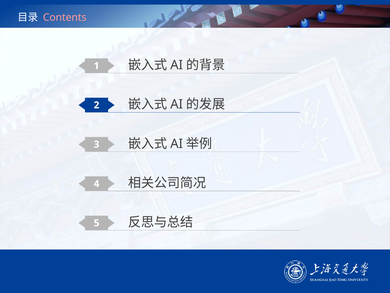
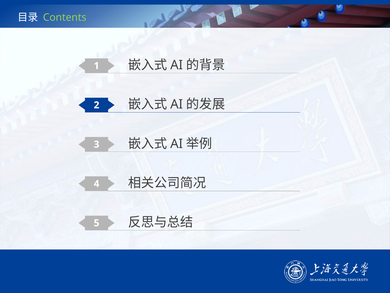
Contents colour: pink -> light green
